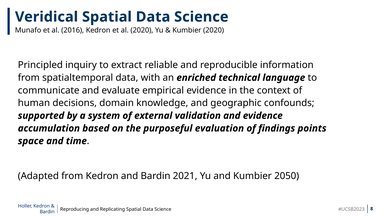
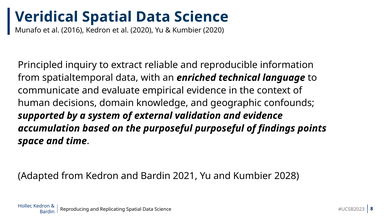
purposeful evaluation: evaluation -> purposeful
2050: 2050 -> 2028
